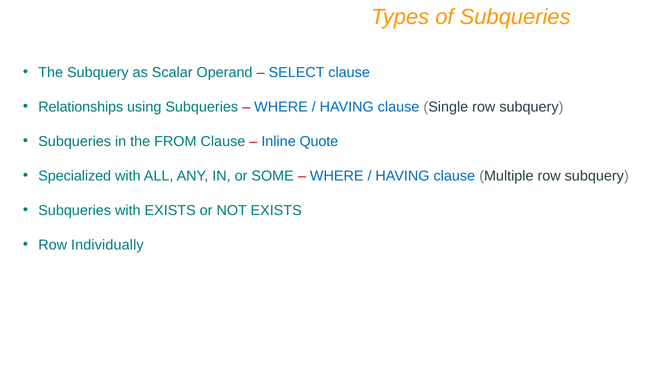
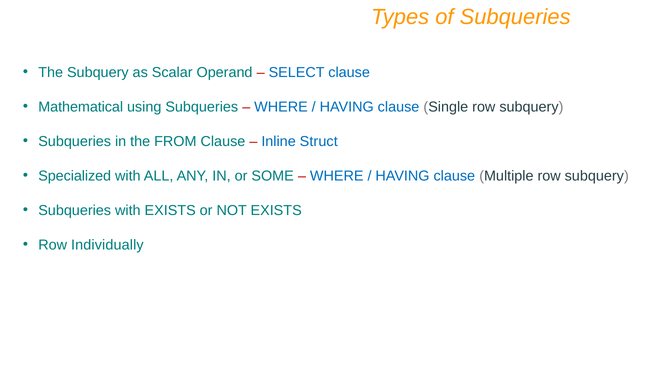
Relationships: Relationships -> Mathematical
Quote: Quote -> Struct
